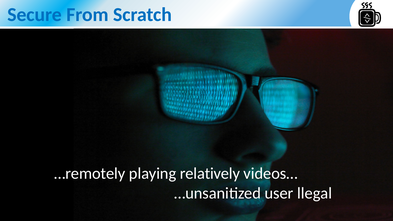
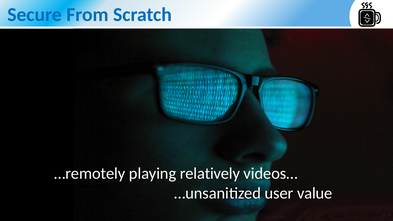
llegal: llegal -> value
